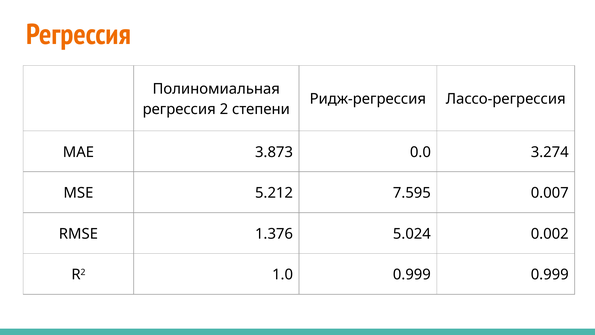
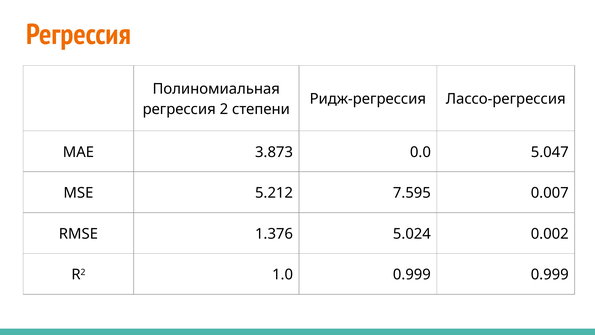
3.274: 3.274 -> 5.047
